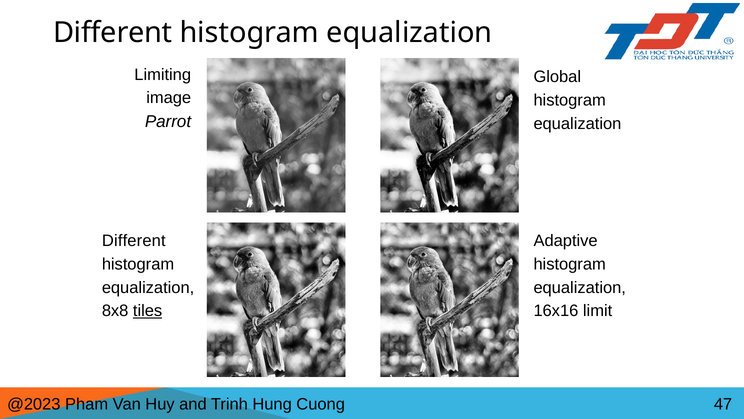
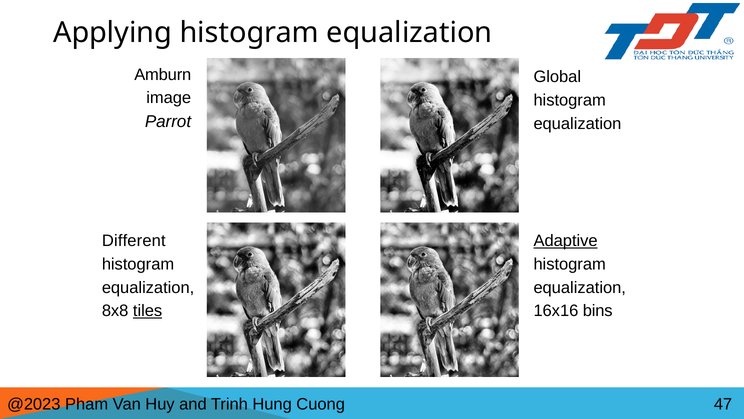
Different at (113, 33): Different -> Applying
Limiting: Limiting -> Amburn
Adaptive underline: none -> present
limit: limit -> bins
